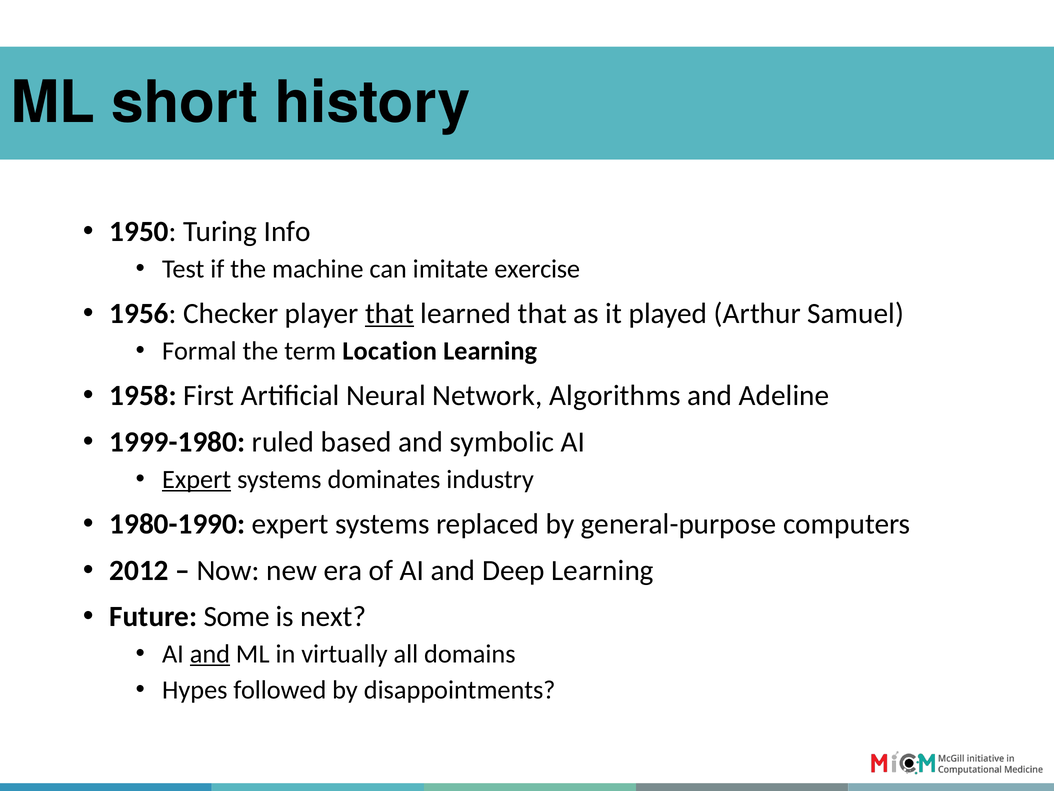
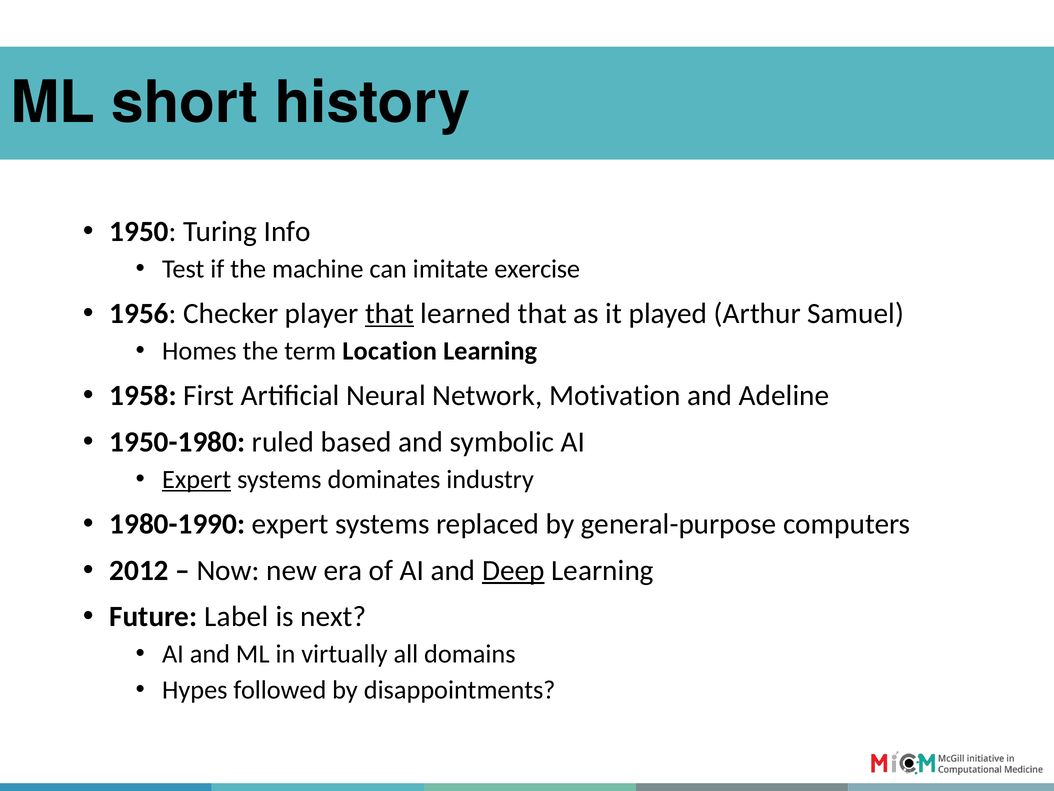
Formal: Formal -> Homes
Algorithms: Algorithms -> Motivation
1999-1980: 1999-1980 -> 1950-1980
Deep underline: none -> present
Some: Some -> Label
and at (210, 654) underline: present -> none
